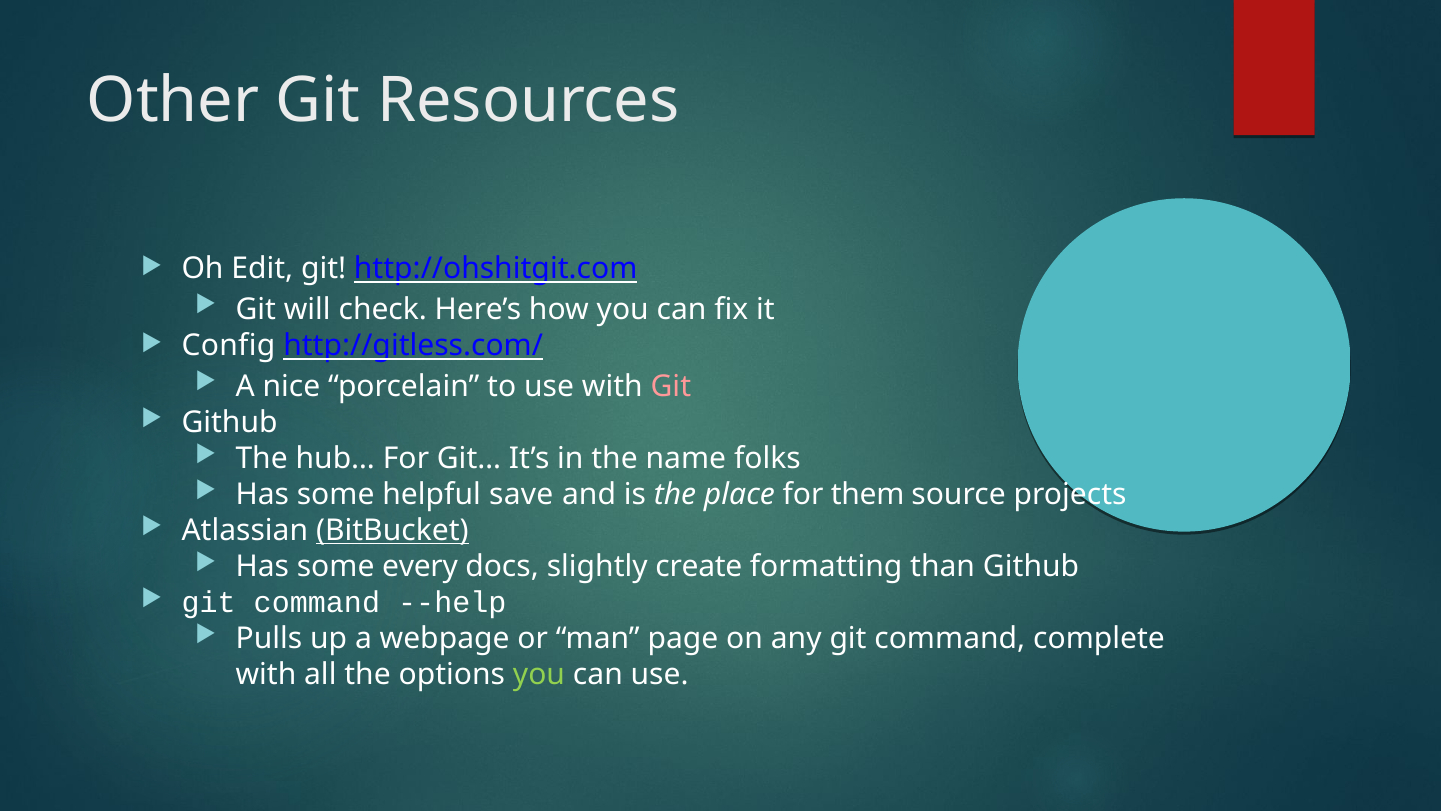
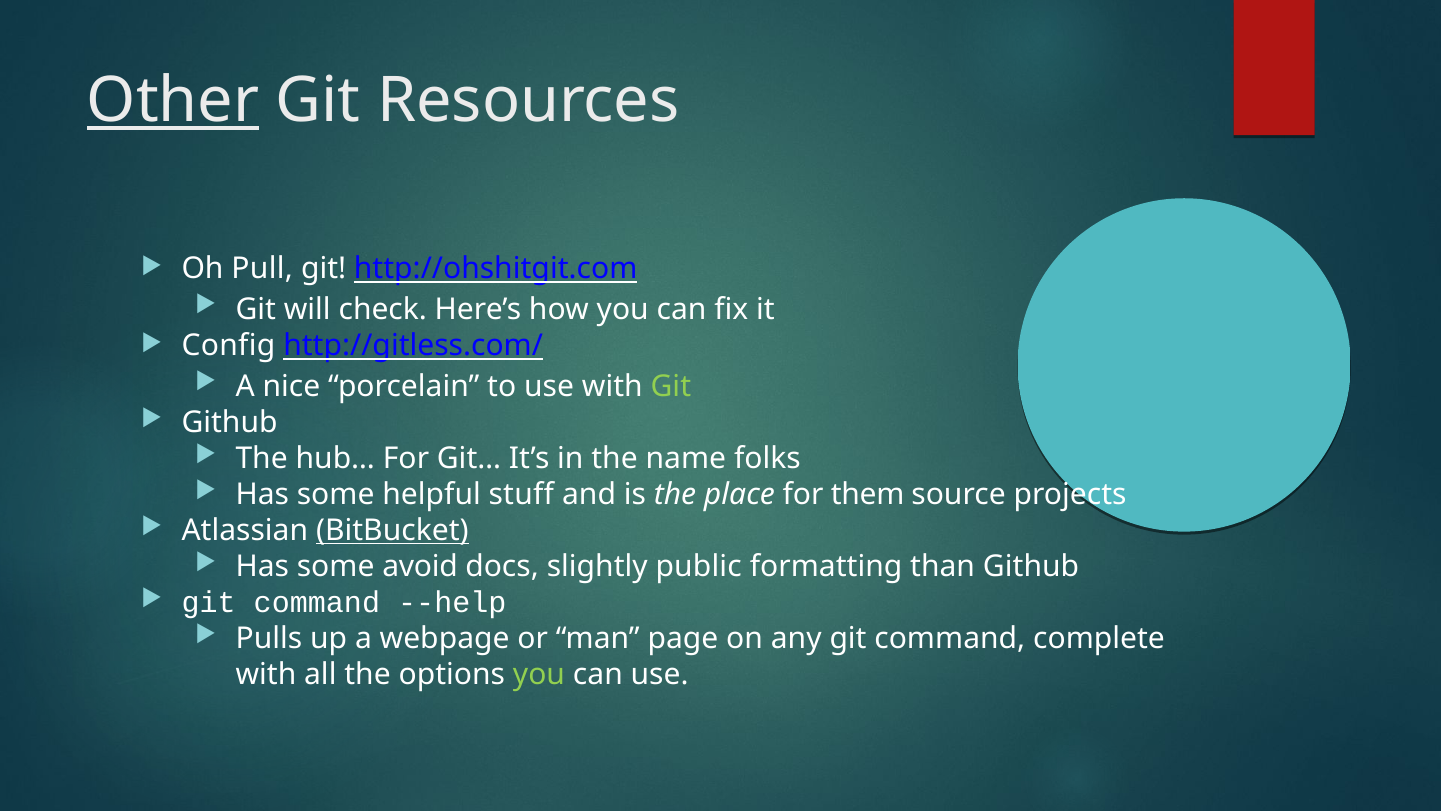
Other underline: none -> present
Edit: Edit -> Pull
Git at (671, 386) colour: pink -> light green
save: save -> stuff
every: every -> avoid
create: create -> public
